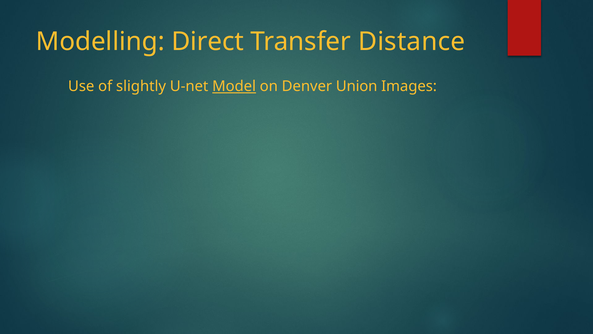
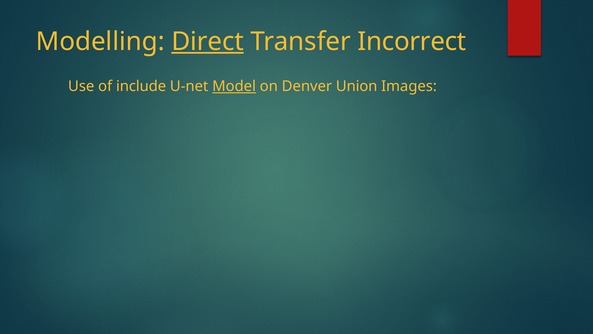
Direct underline: none -> present
Distance: Distance -> Incorrect
slightly: slightly -> include
